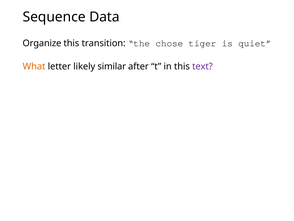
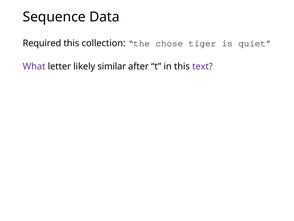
Organize: Organize -> Required
transition: transition -> collection
What colour: orange -> purple
